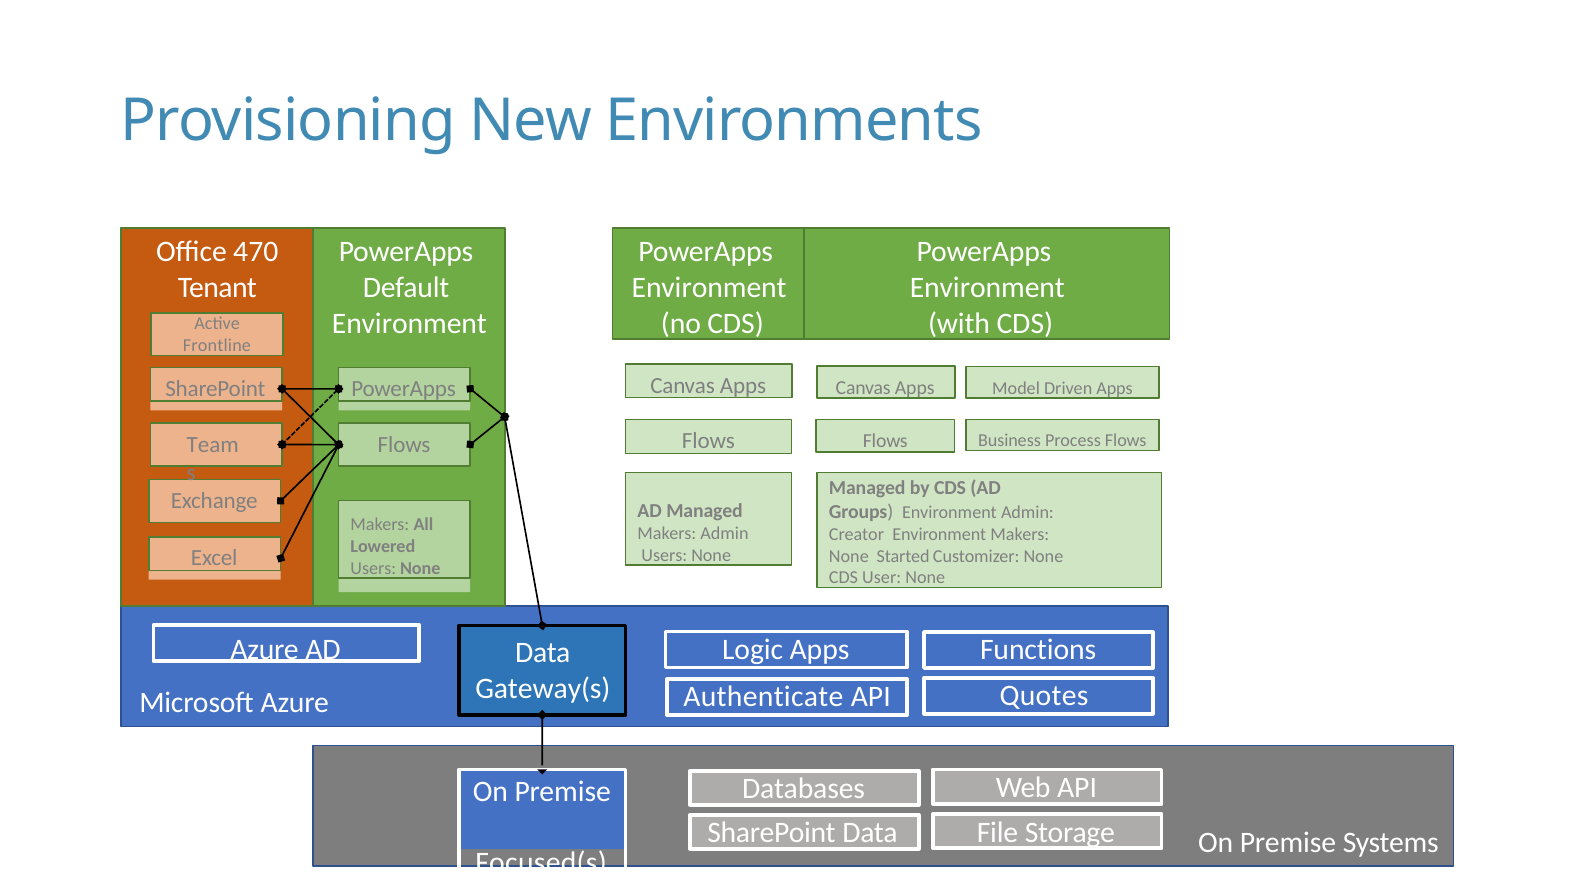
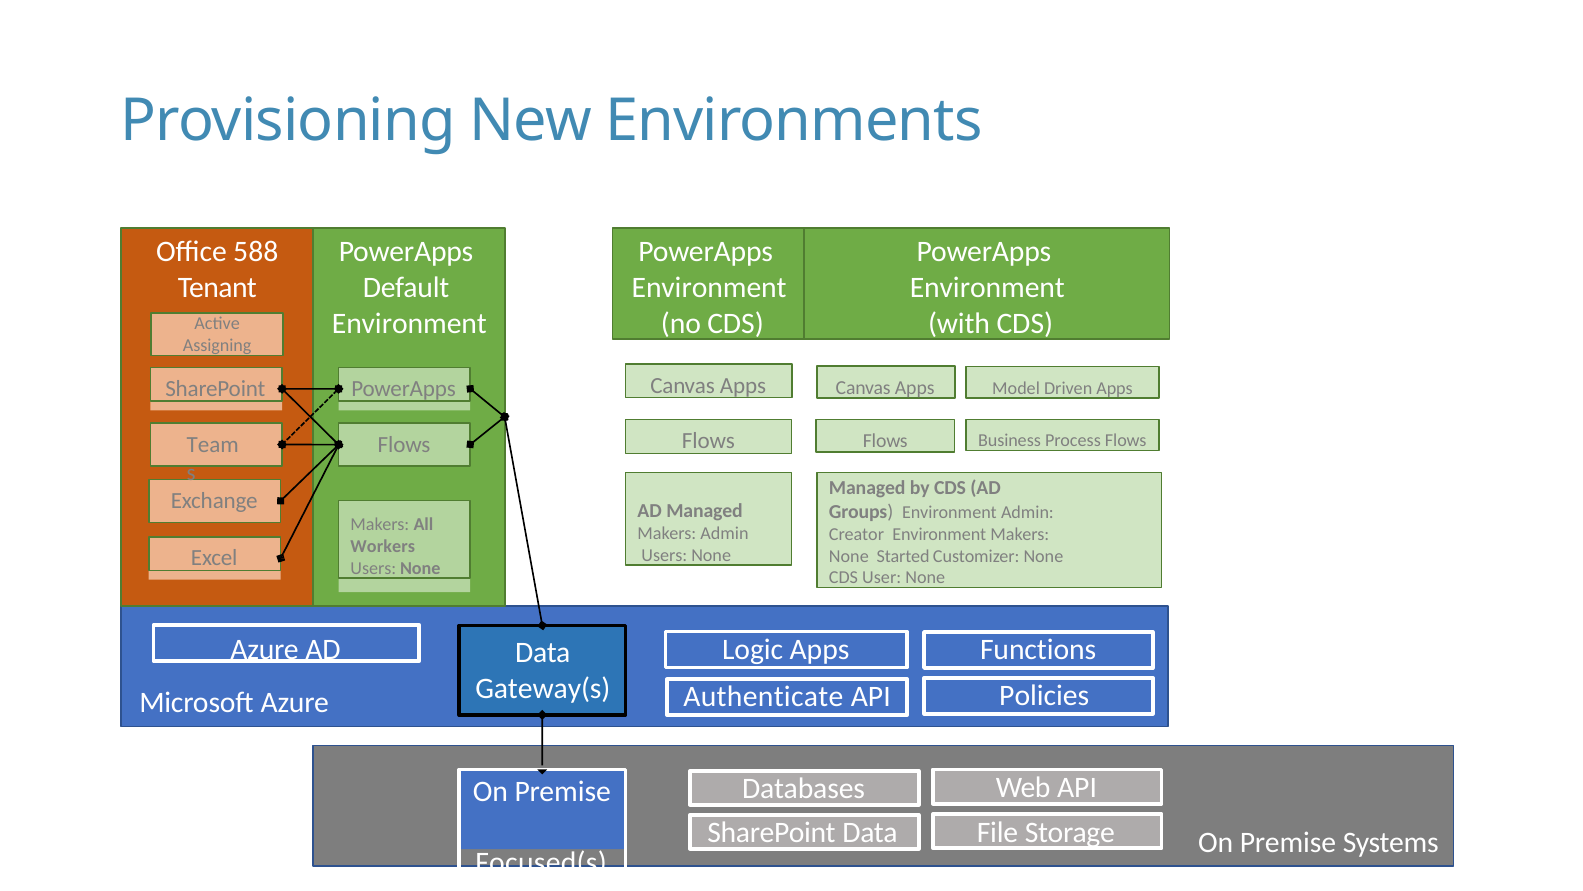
470: 470 -> 588
Frontline: Frontline -> Assigning
Lowered: Lowered -> Workers
Quotes: Quotes -> Policies
